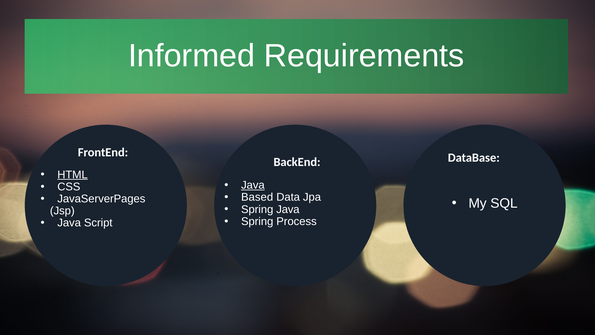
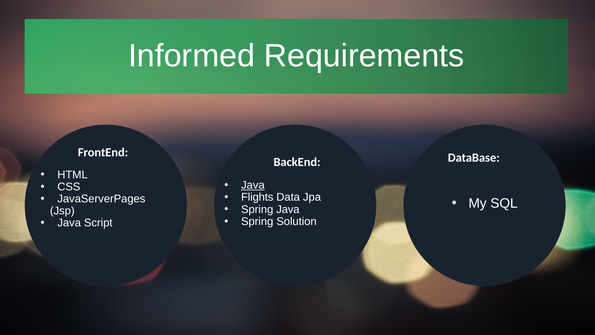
HTML underline: present -> none
Based: Based -> Flights
Process: Process -> Solution
